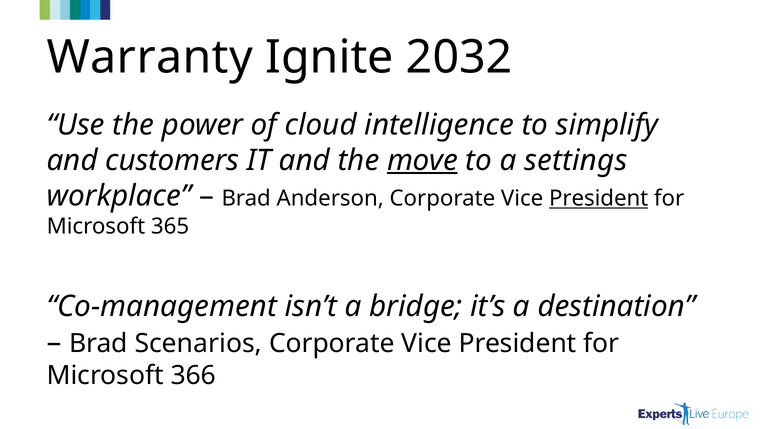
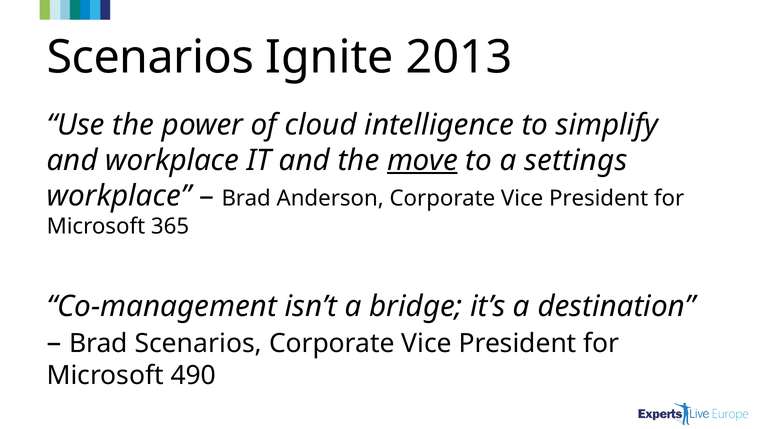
Warranty at (150, 57): Warranty -> Scenarios
2032: 2032 -> 2013
and customers: customers -> workplace
President at (599, 199) underline: present -> none
366: 366 -> 490
